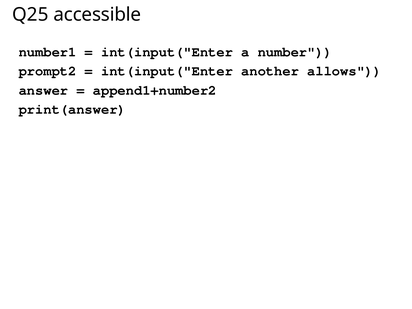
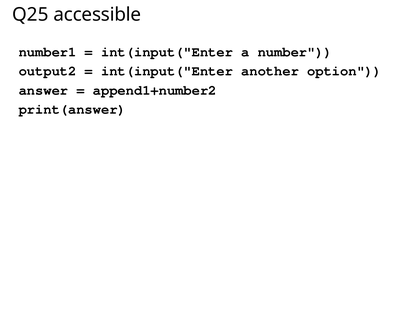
prompt2: prompt2 -> output2
allows: allows -> option
